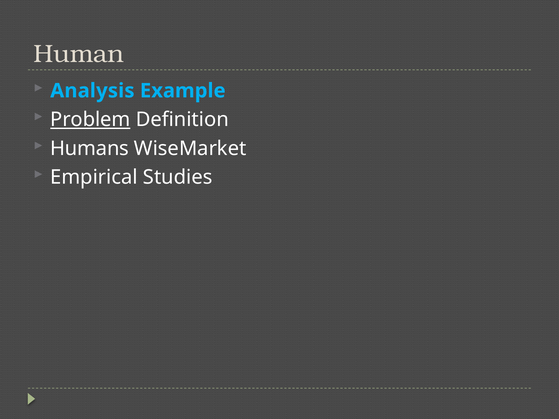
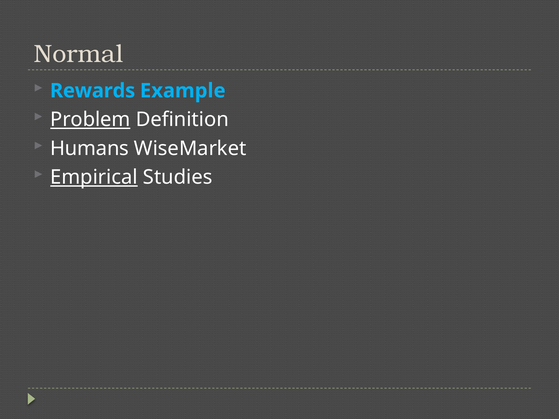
Human: Human -> Normal
Analysis: Analysis -> Rewards
Empirical underline: none -> present
